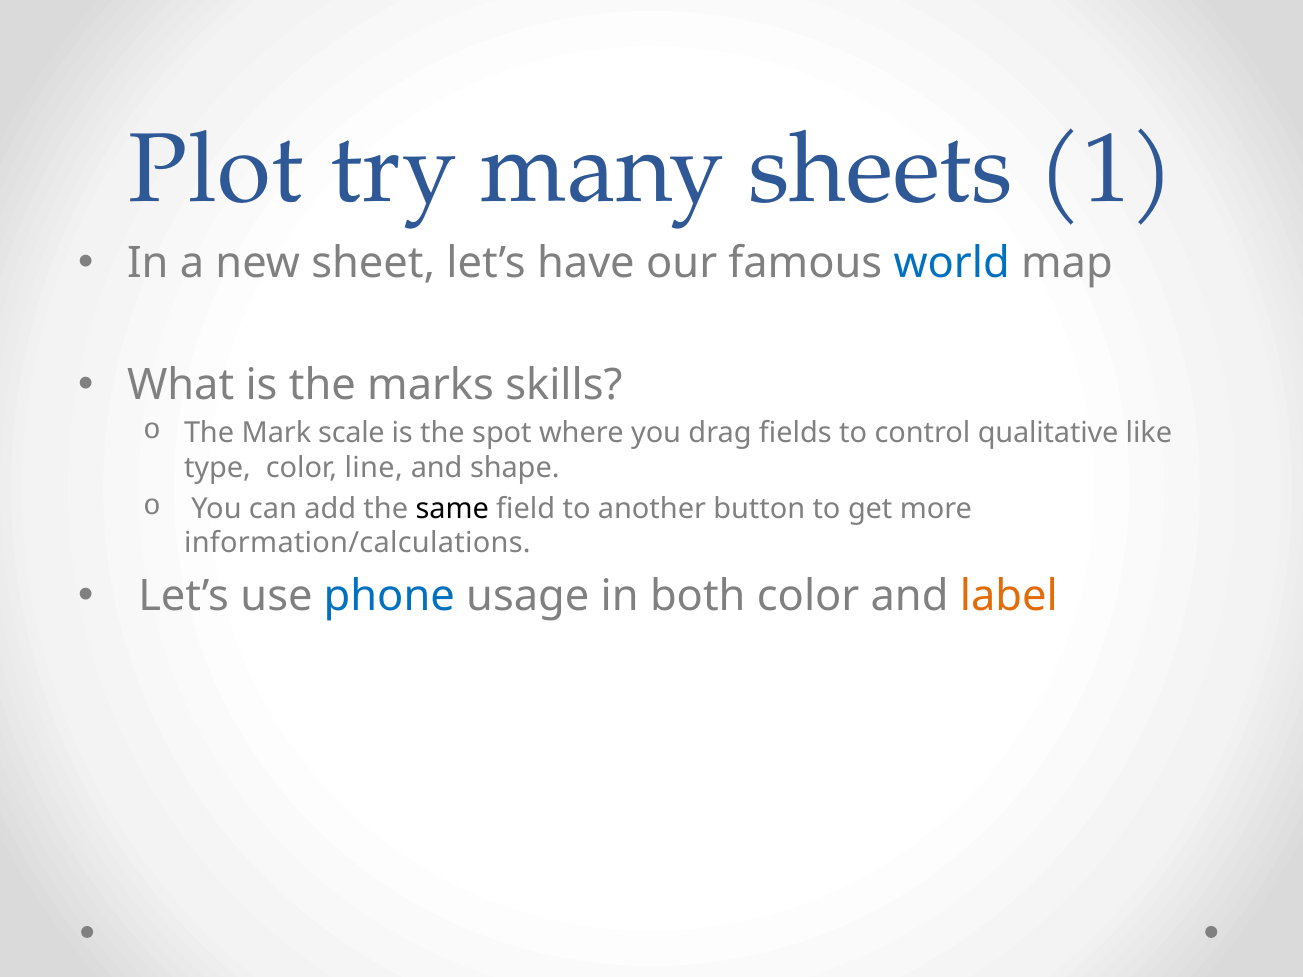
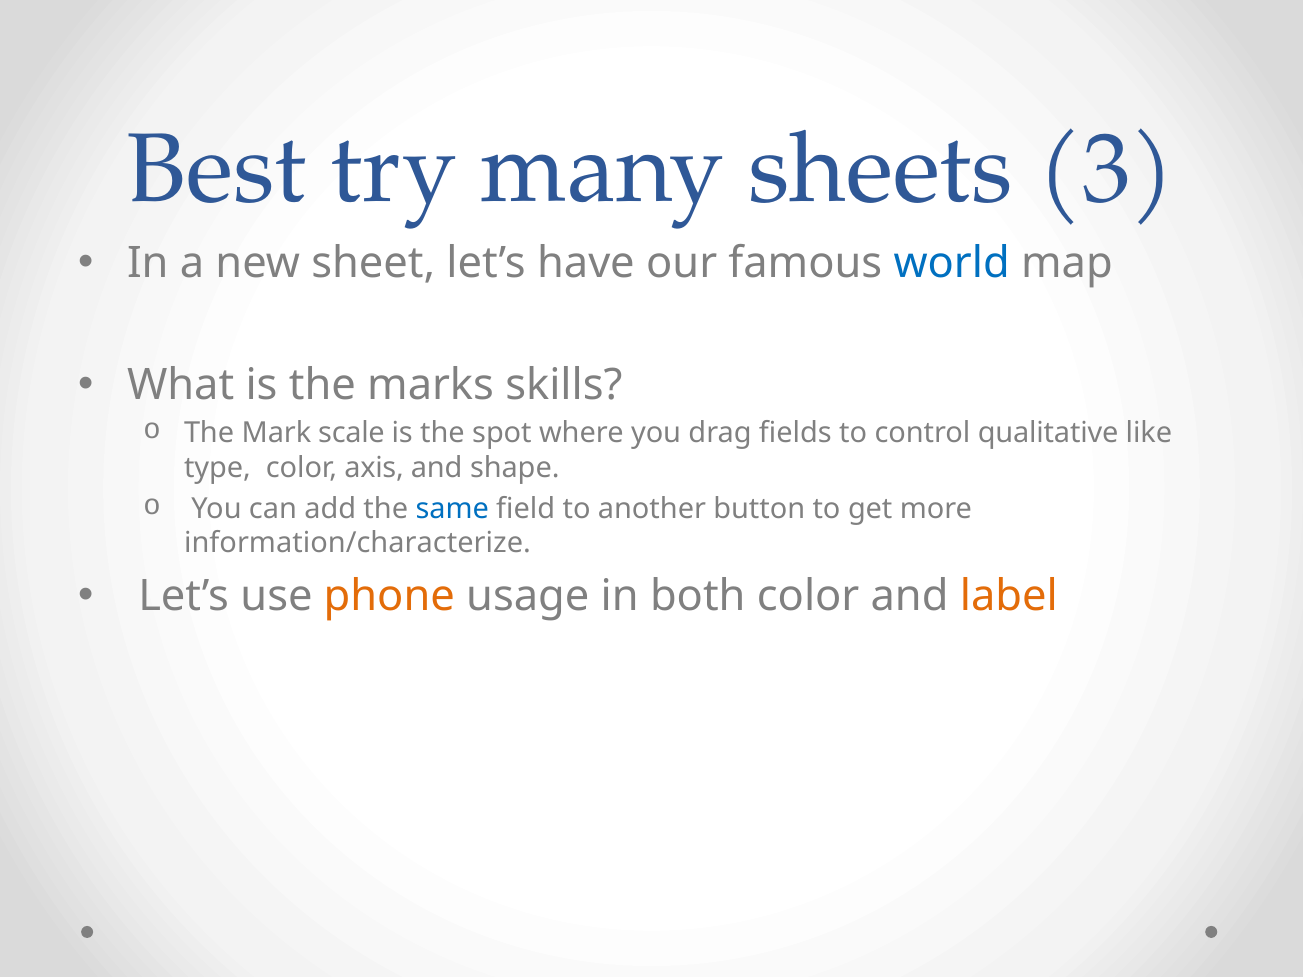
Plot: Plot -> Best
1: 1 -> 3
line: line -> axis
same colour: black -> blue
information/calculations: information/calculations -> information/characterize
phone colour: blue -> orange
